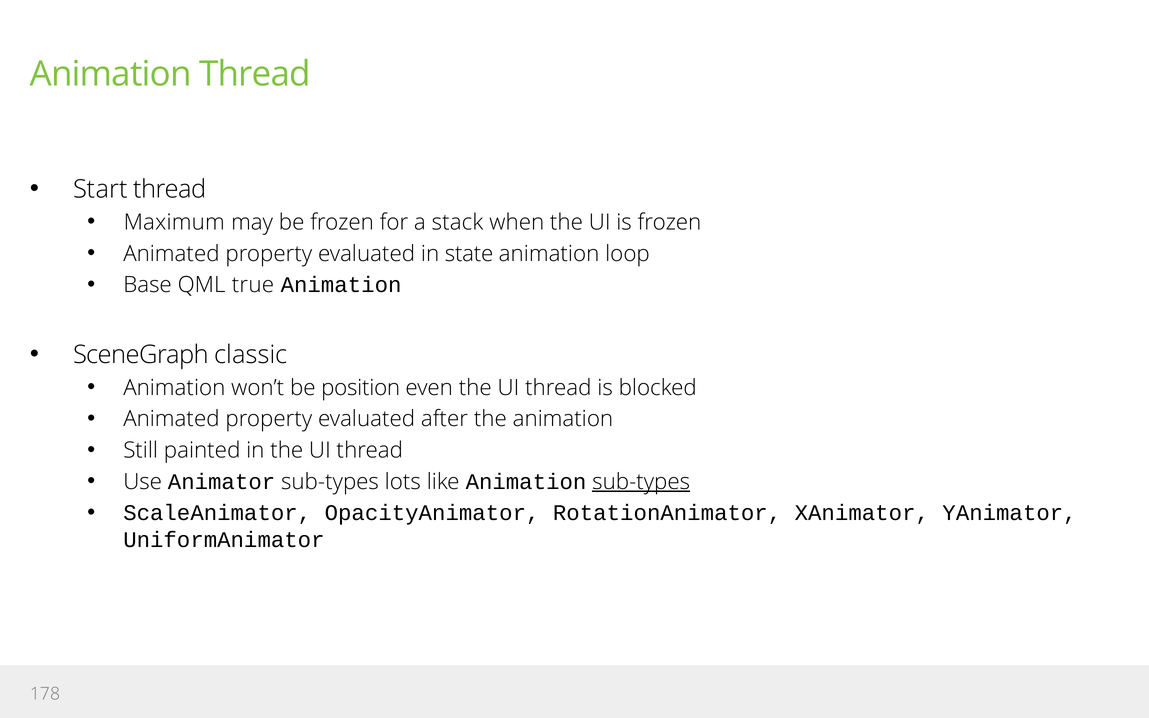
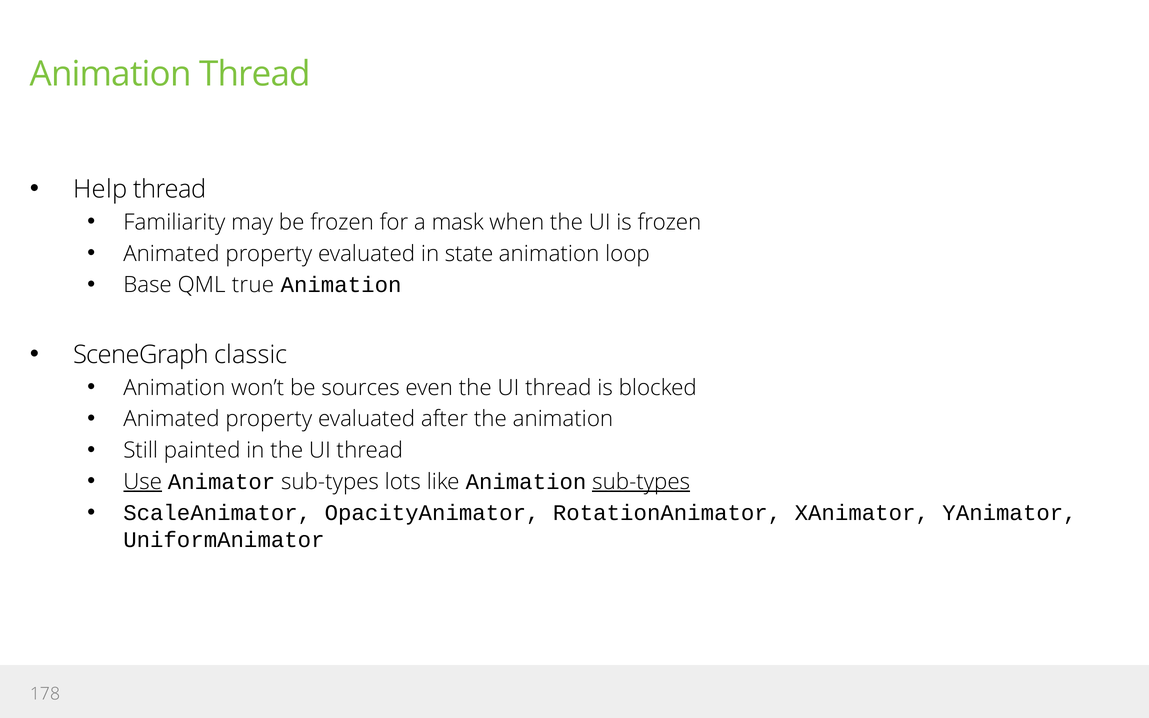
Start: Start -> Help
Maximum: Maximum -> Familiarity
stack: stack -> mask
position: position -> sources
Use underline: none -> present
